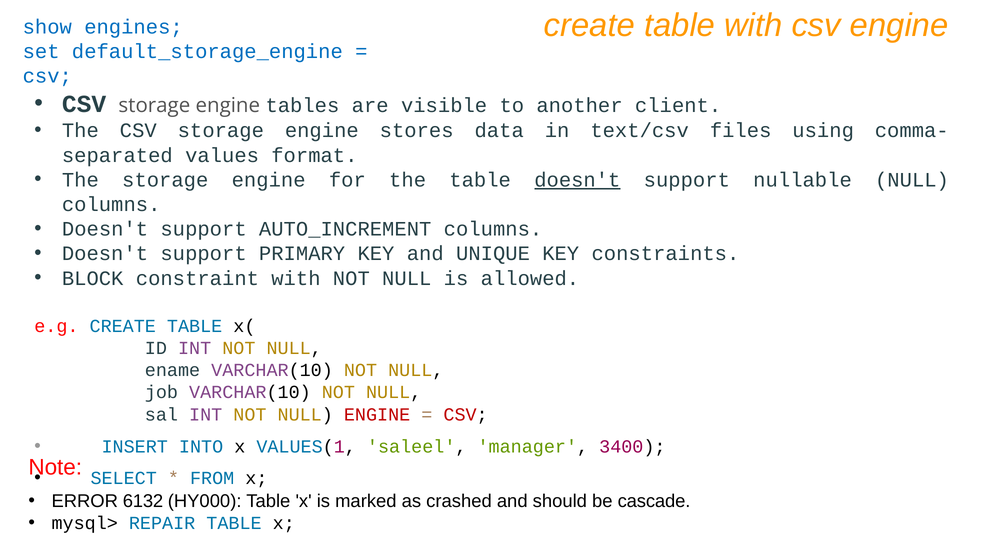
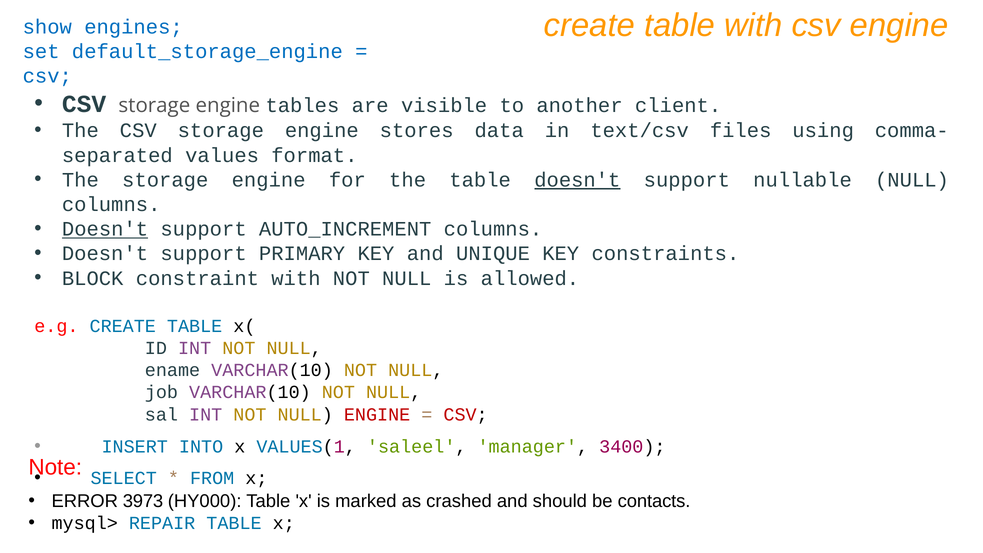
Doesn't at (105, 229) underline: none -> present
6132: 6132 -> 3973
cascade: cascade -> contacts
